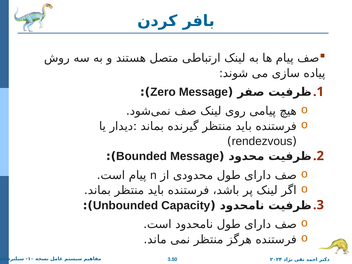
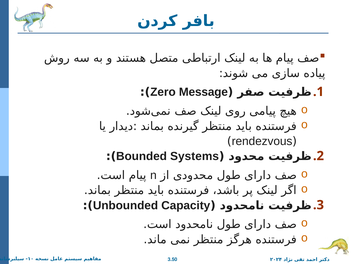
Bounded Message: Message -> Systems
